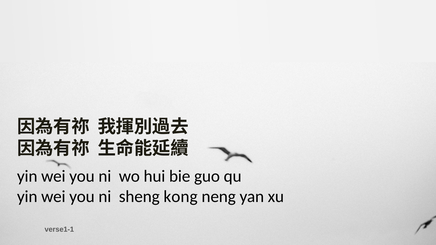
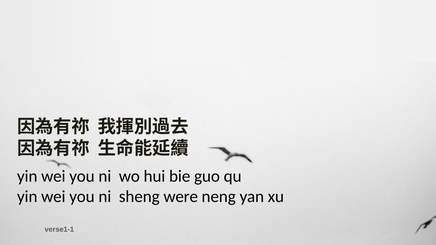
kong: kong -> were
